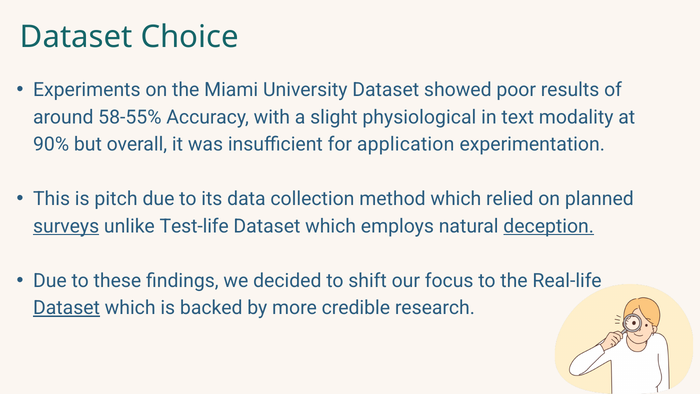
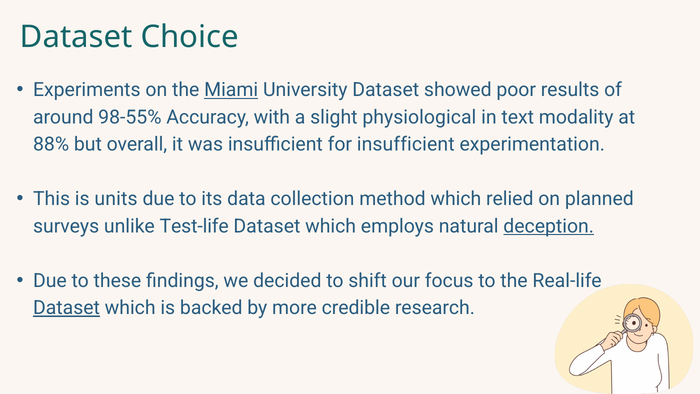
Miami underline: none -> present
58-55%: 58-55% -> 98-55%
90%: 90% -> 88%
for application: application -> insufficient
pitch: pitch -> units
surveys underline: present -> none
